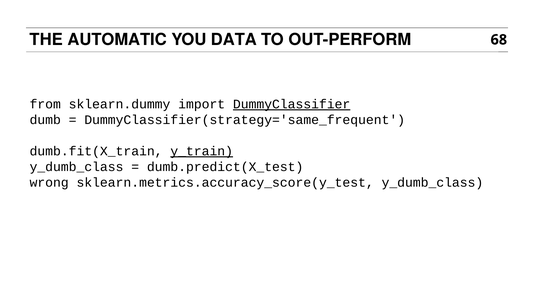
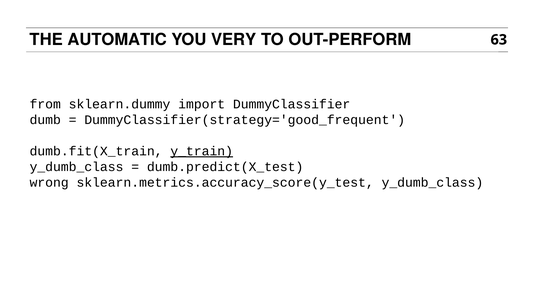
DATA: DATA -> VERY
68: 68 -> 63
DummyClassifier underline: present -> none
DummyClassifier(strategy='same_frequent: DummyClassifier(strategy='same_frequent -> DummyClassifier(strategy='good_frequent
